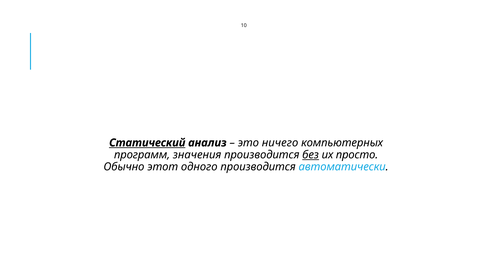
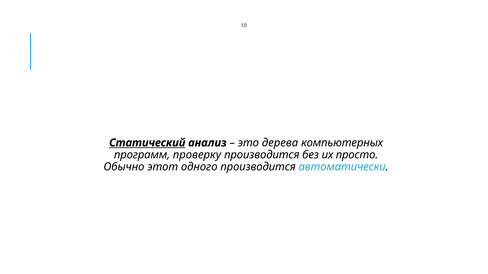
ничего: ничего -> дерева
значения: значения -> проверку
без underline: present -> none
